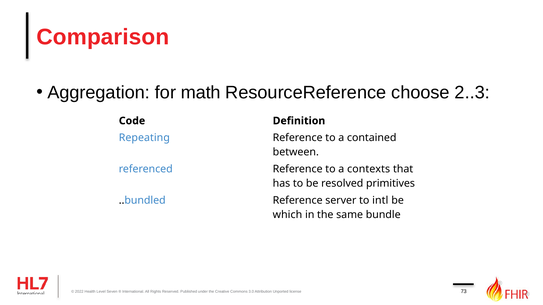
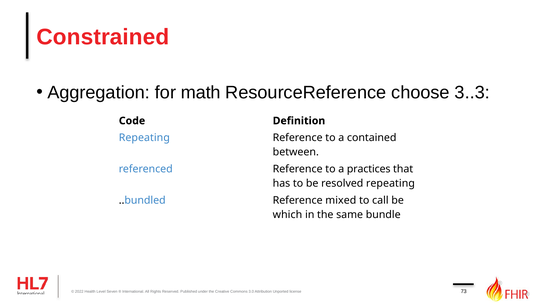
Comparison: Comparison -> Constrained
2..3: 2..3 -> 3..3
contexts: contexts -> practices
resolved primitives: primitives -> repeating
server: server -> mixed
intl: intl -> call
